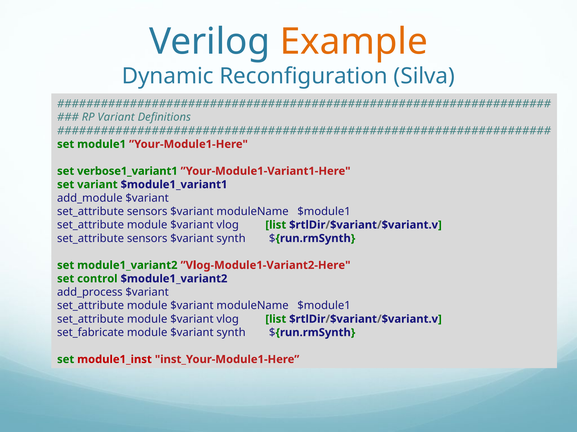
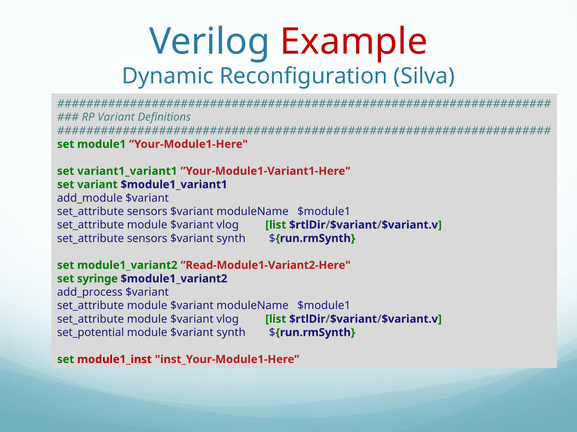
Example colour: orange -> red
verbose1_variant1: verbose1_variant1 -> variant1_variant1
”Vlog-Module1-Variant2-Here: ”Vlog-Module1-Variant2-Here -> ”Read-Module1-Variant2-Here
control: control -> syringe
set_fabricate: set_fabricate -> set_potential
